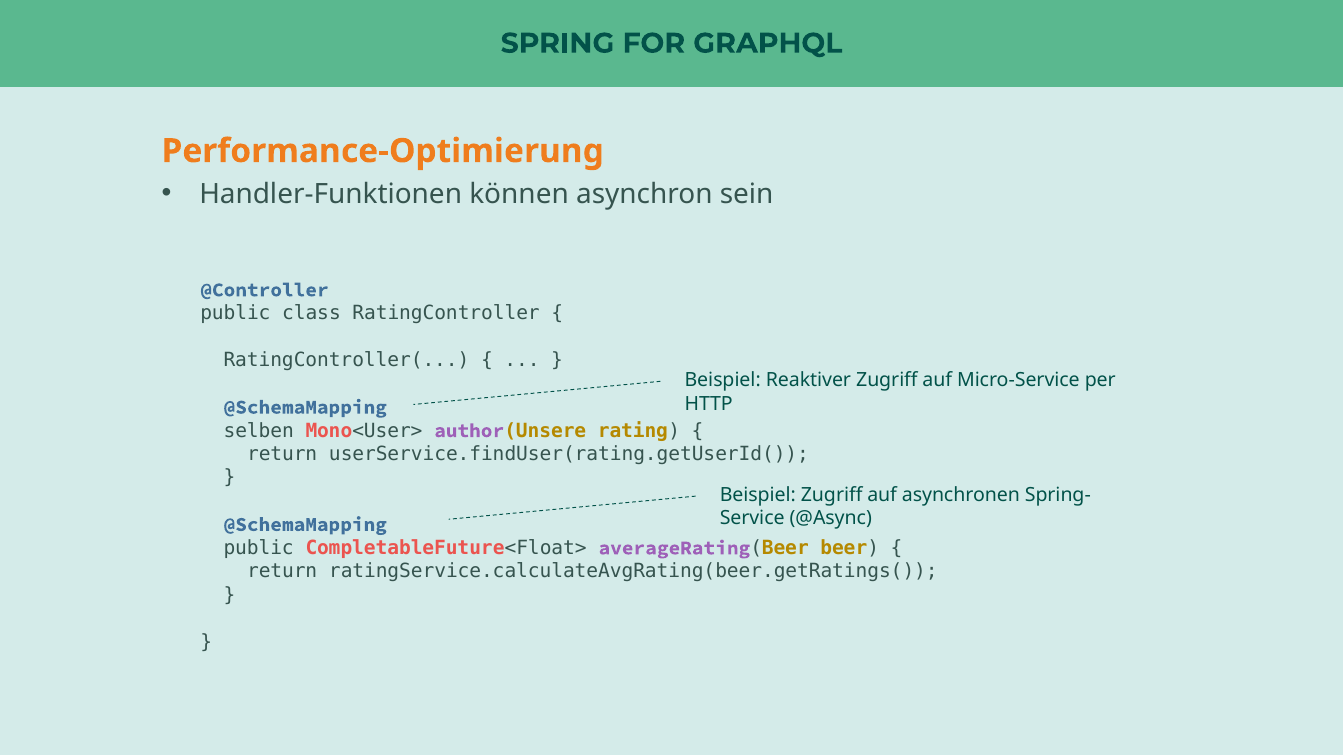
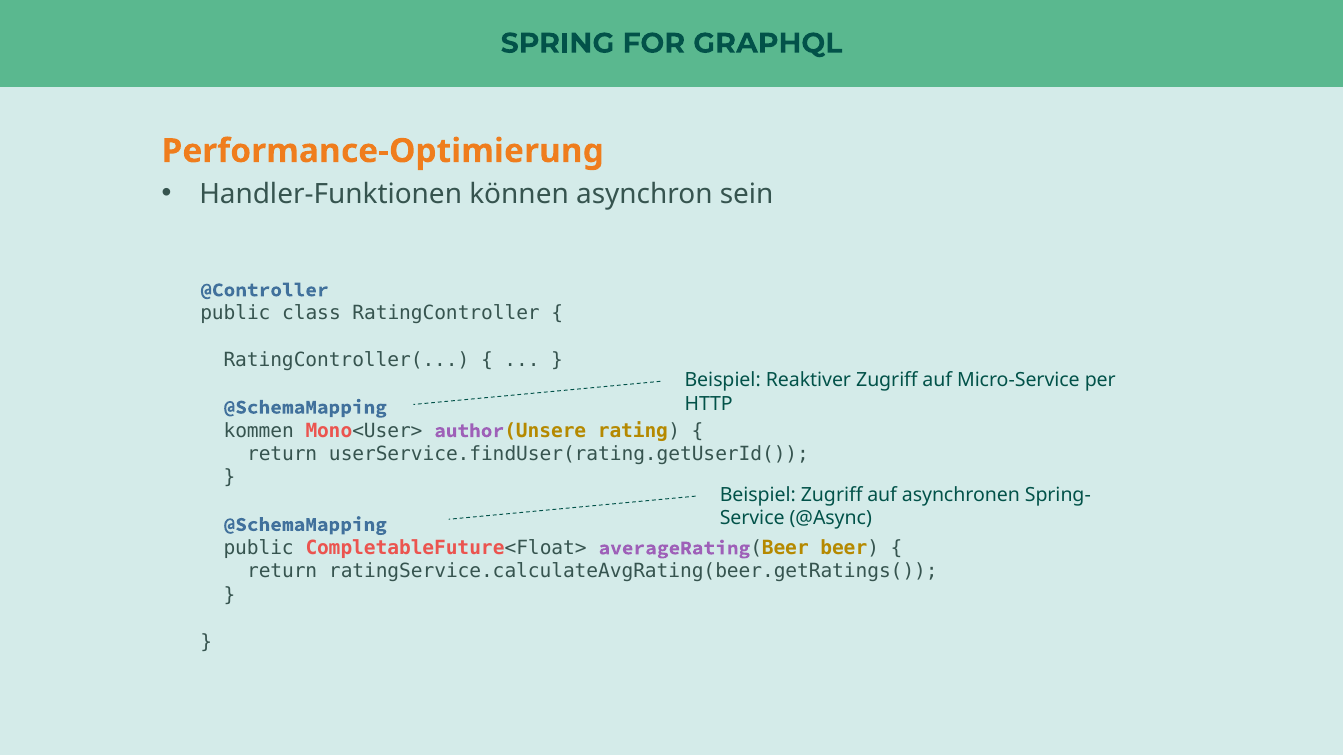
selben: selben -> kommen
